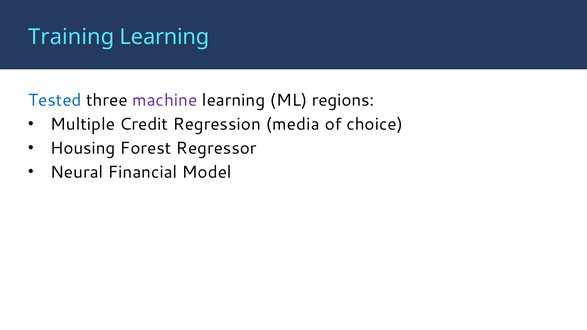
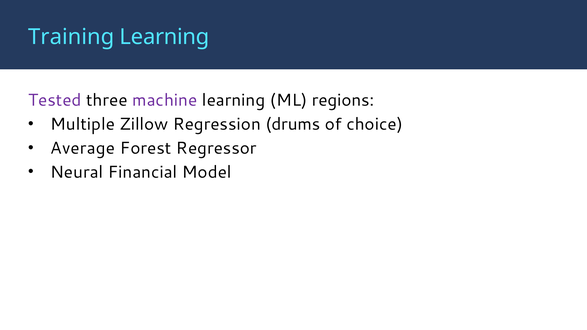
Tested colour: blue -> purple
Credit: Credit -> Zillow
media: media -> drums
Housing: Housing -> Average
